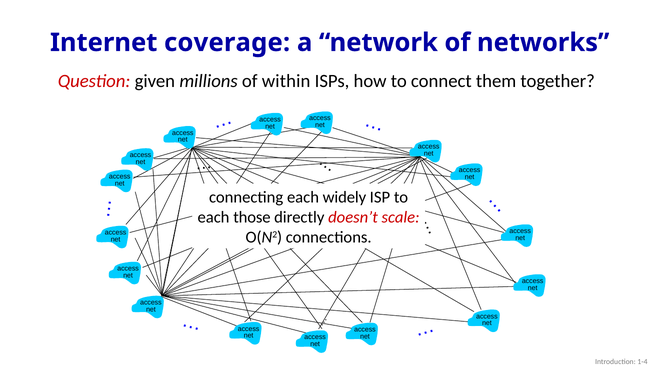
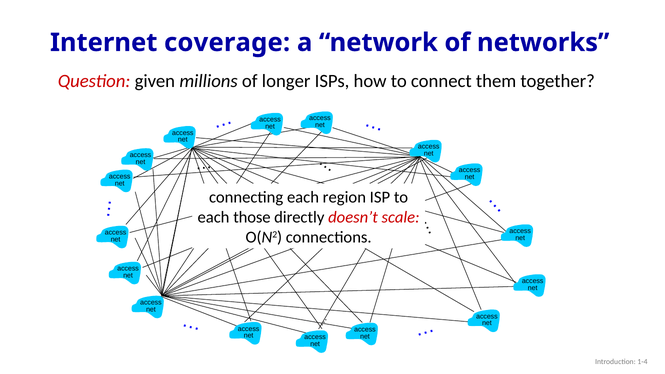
within: within -> longer
widely: widely -> region
